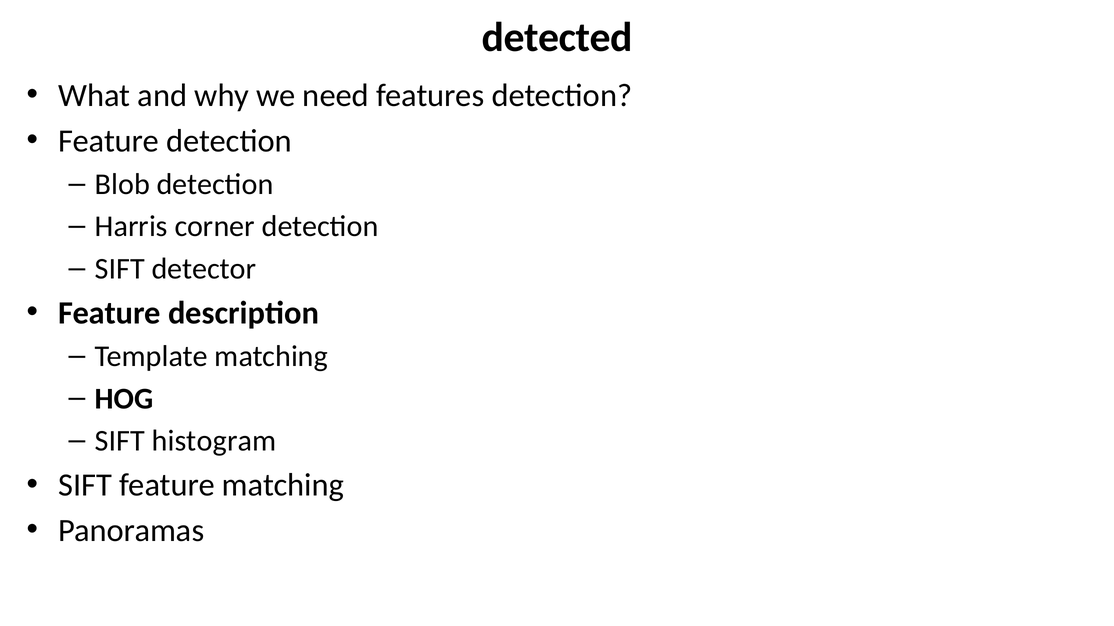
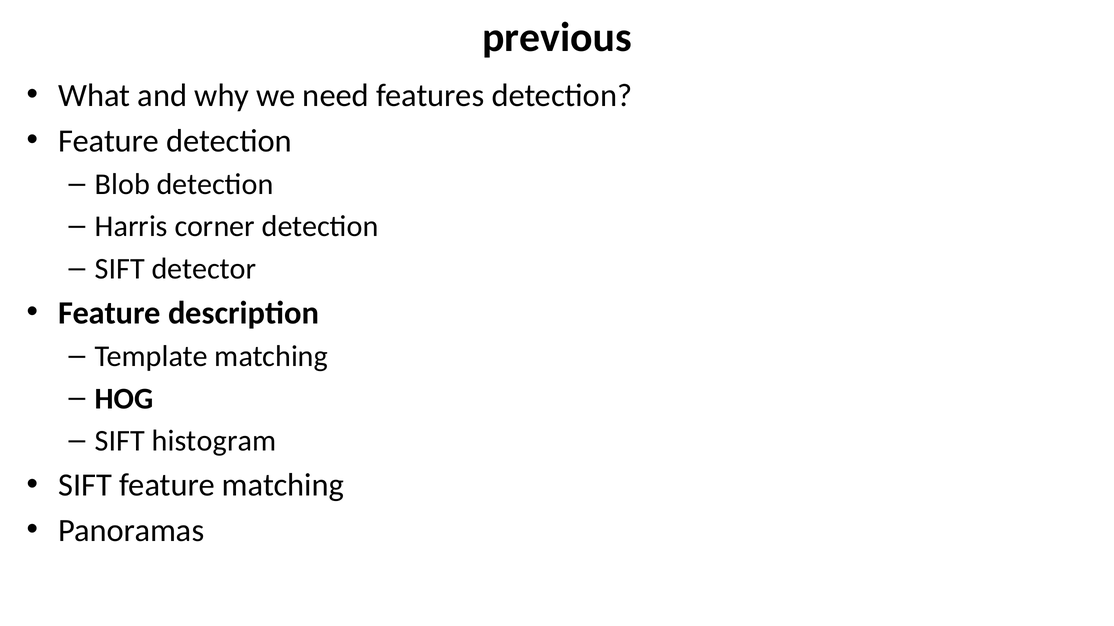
detected: detected -> previous
